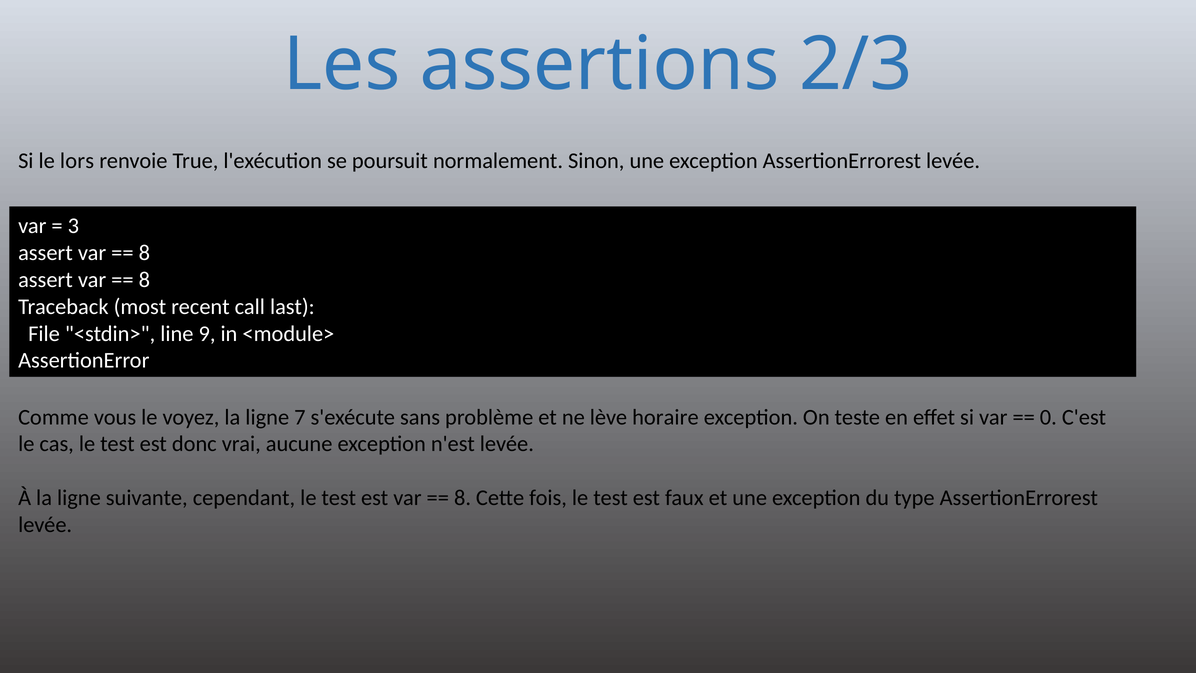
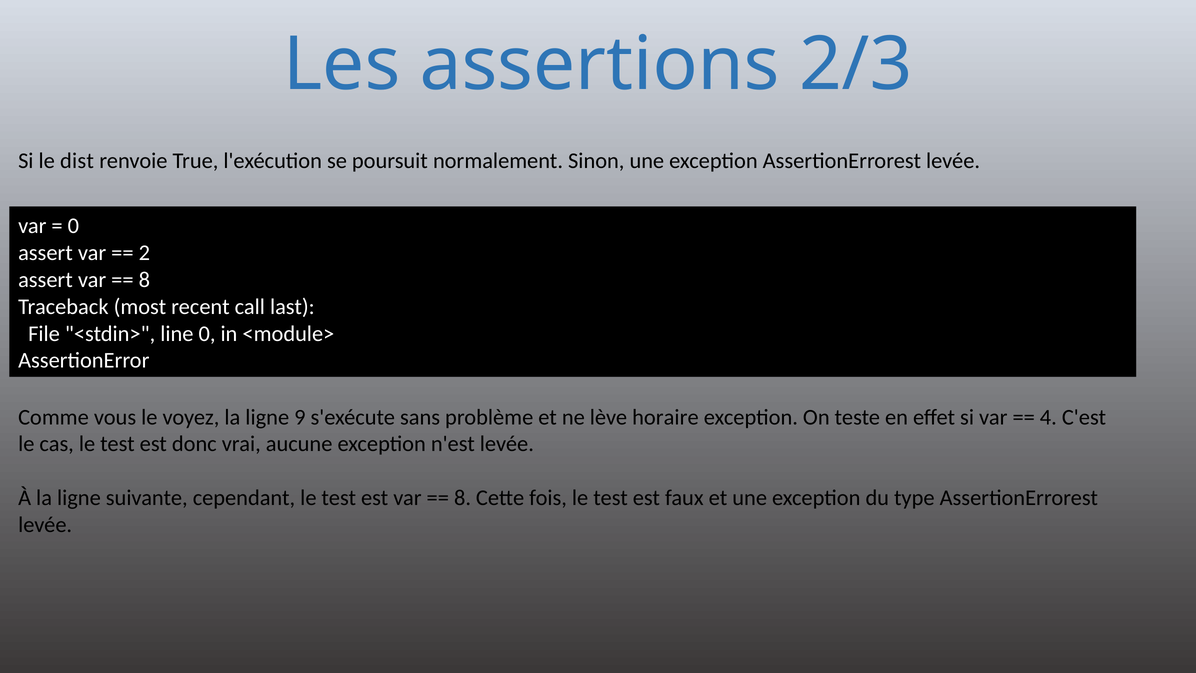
lors: lors -> dist
3 at (73, 226): 3 -> 0
8 at (144, 253): 8 -> 2
line 9: 9 -> 0
7: 7 -> 9
0: 0 -> 4
